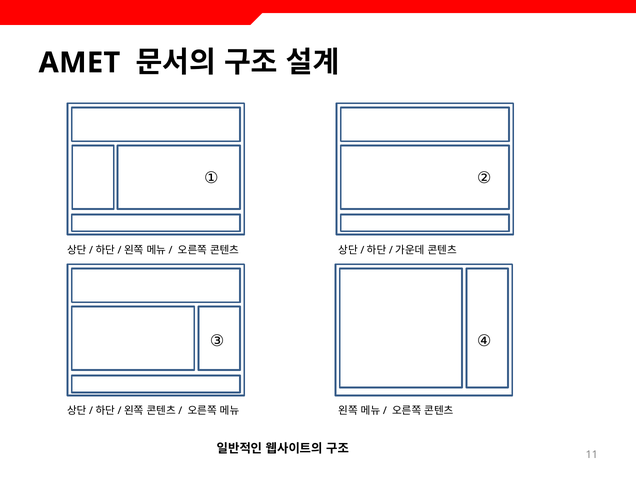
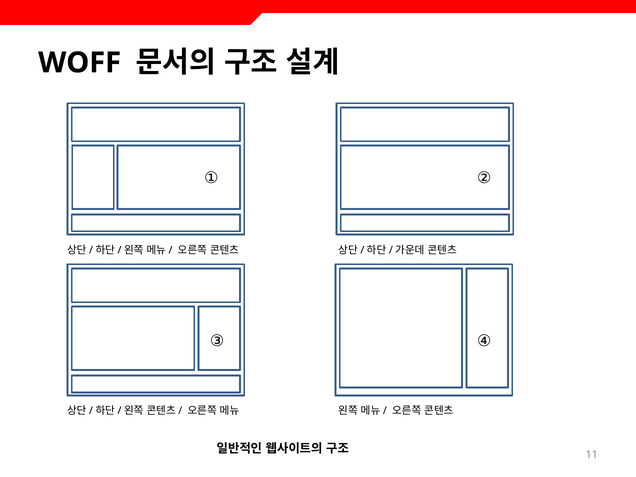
AMET: AMET -> WOFF
